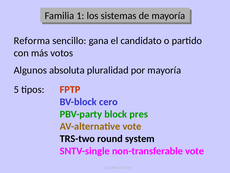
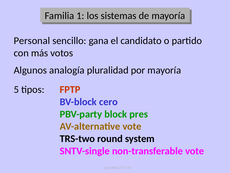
Reforma: Reforma -> Personal
absoluta: absoluta -> analogía
